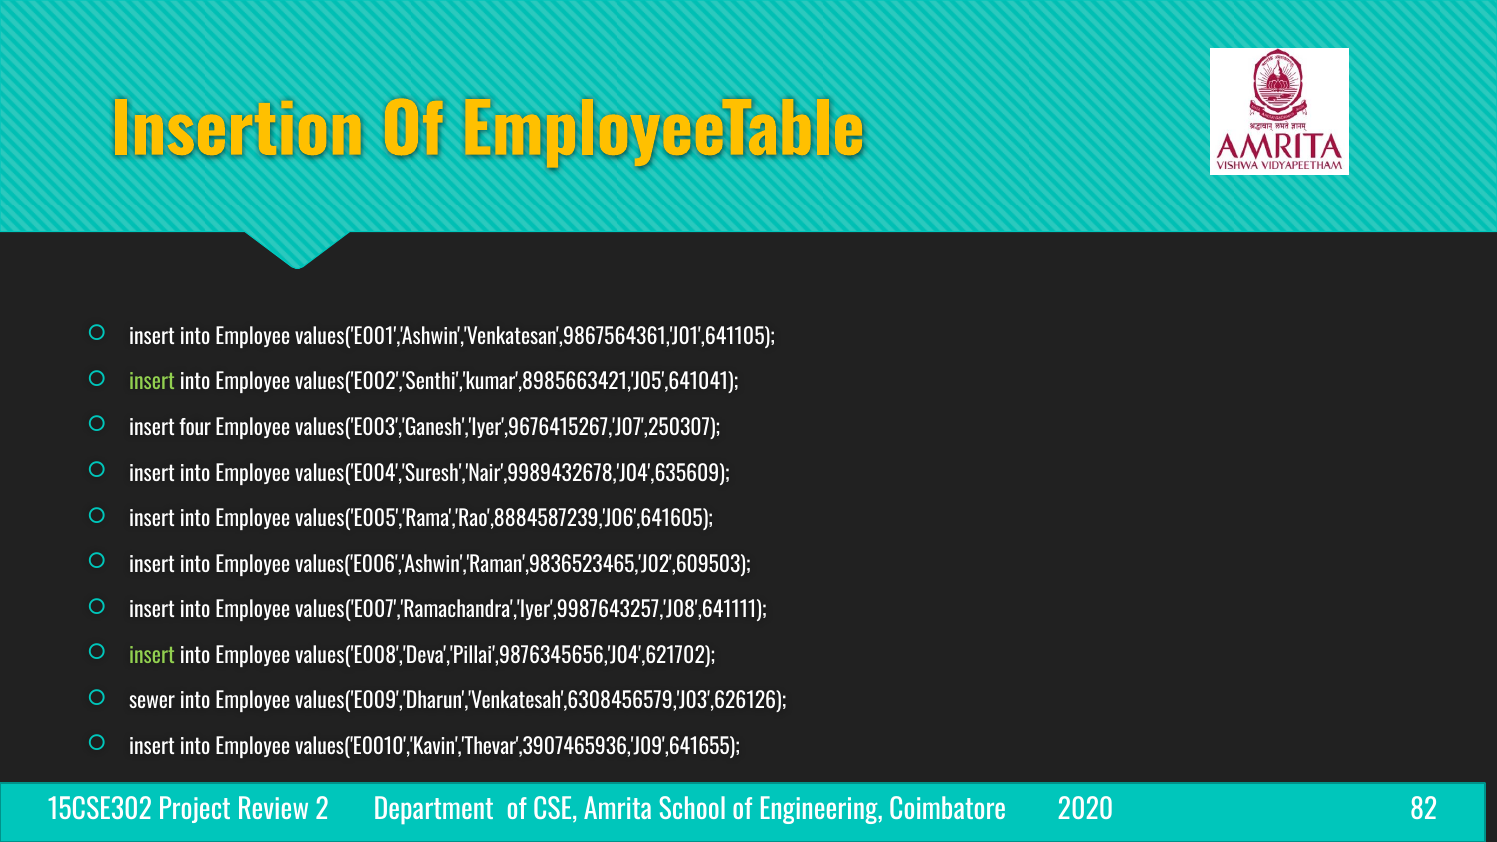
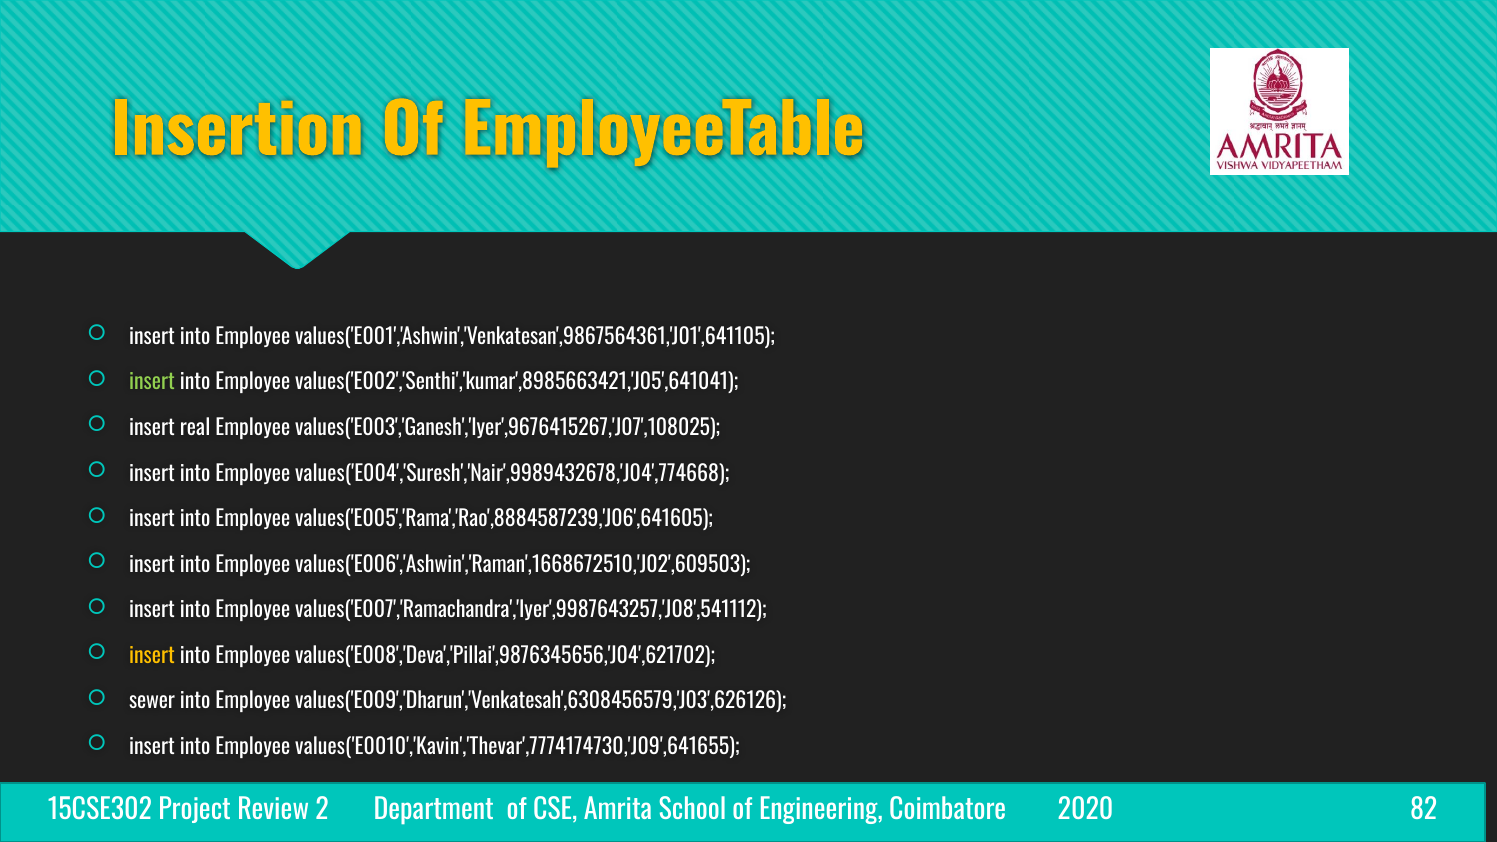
four: four -> real
values('E003','Ganesh','Iyer',9676415267,'J07',250307: values('E003','Ganesh','Iyer',9676415267,'J07',250307 -> values('E003','Ganesh','Iyer',9676415267,'J07',108025
values('E004','Suresh','Nair',9989432678,'J04',635609: values('E004','Suresh','Nair',9989432678,'J04',635609 -> values('E004','Suresh','Nair',9989432678,'J04',774668
values('E006','Ashwin','Raman',9836523465,'J02',609503: values('E006','Ashwin','Raman',9836523465,'J02',609503 -> values('E006','Ashwin','Raman',1668672510,'J02',609503
values('E007','Ramachandra','Iyer',9987643257,'J08',641111: values('E007','Ramachandra','Iyer',9987643257,'J08',641111 -> values('E007','Ramachandra','Iyer',9987643257,'J08',541112
insert at (152, 656) colour: light green -> yellow
values('E0010','Kavin','Thevar',3907465936,'J09',641655: values('E0010','Kavin','Thevar',3907465936,'J09',641655 -> values('E0010','Kavin','Thevar',7774174730,'J09',641655
